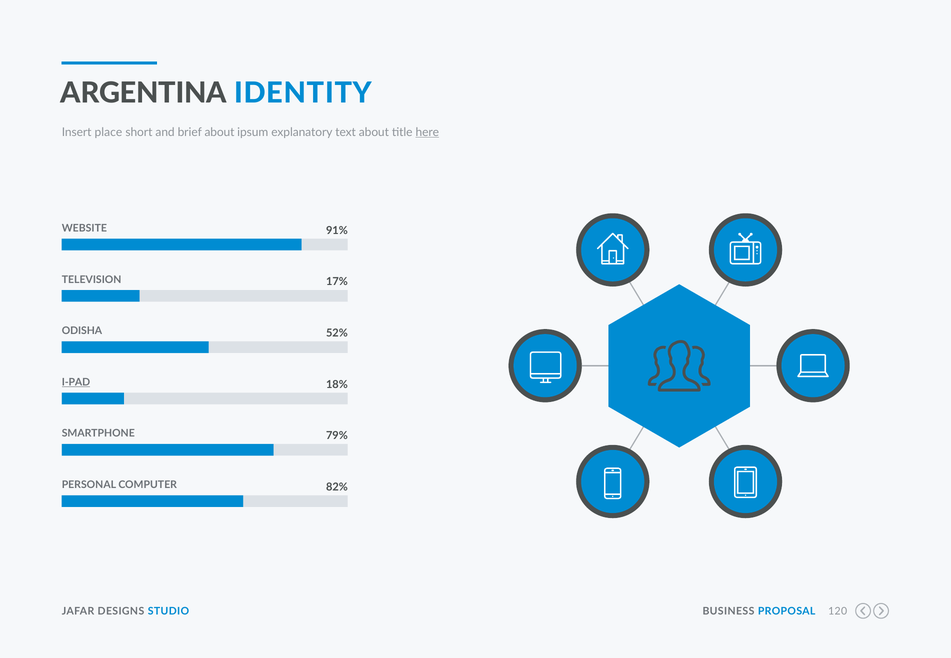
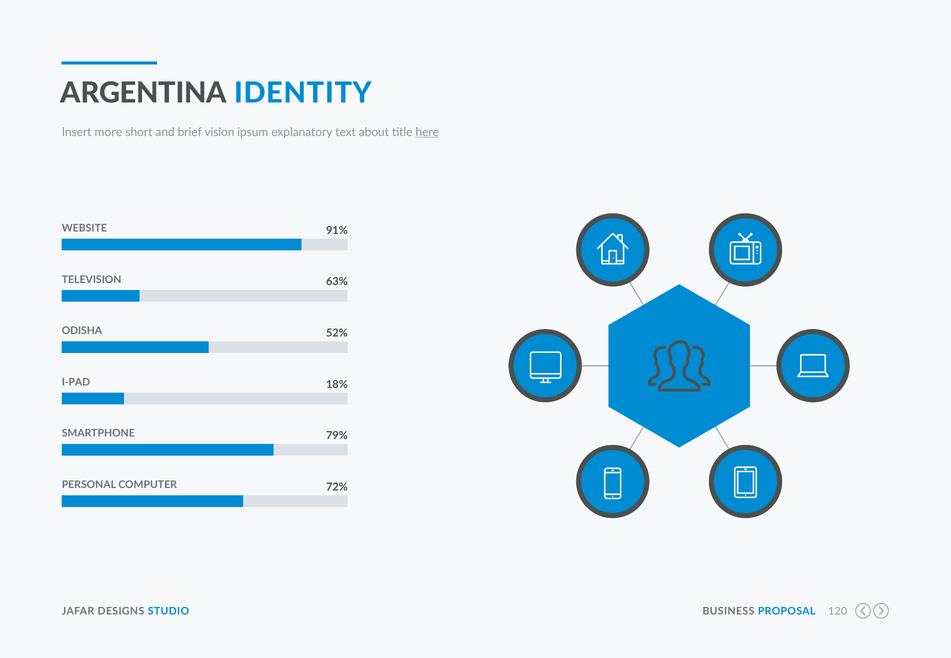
place: place -> more
brief about: about -> vision
17%: 17% -> 63%
I-PAD underline: present -> none
82%: 82% -> 72%
